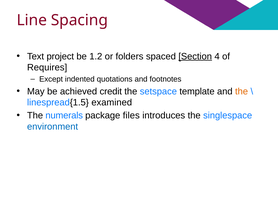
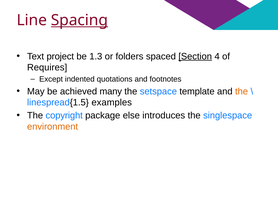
Spacing underline: none -> present
1.2: 1.2 -> 1.3
credit: credit -> many
examined: examined -> examples
numerals: numerals -> copyright
files: files -> else
environment colour: blue -> orange
